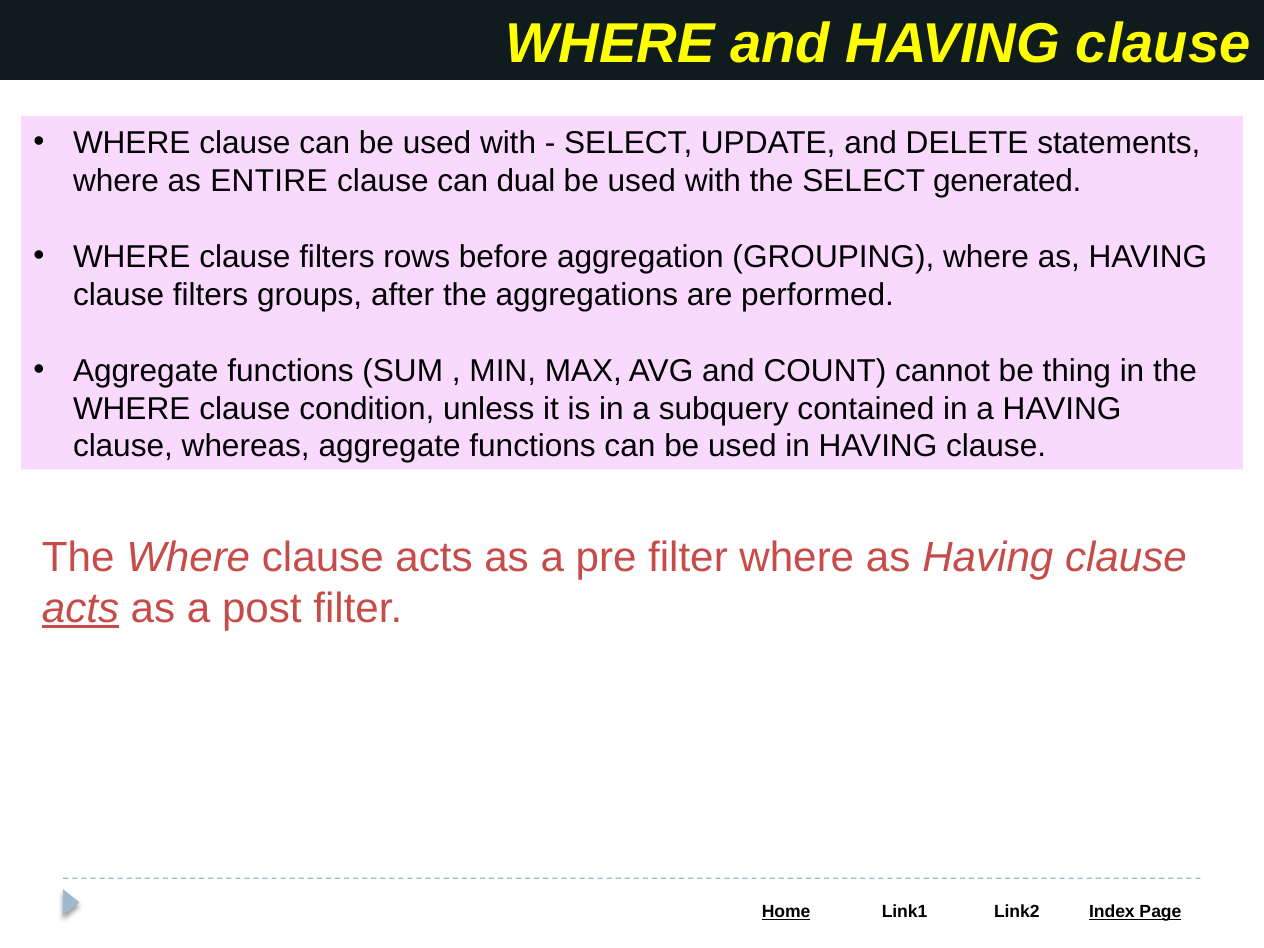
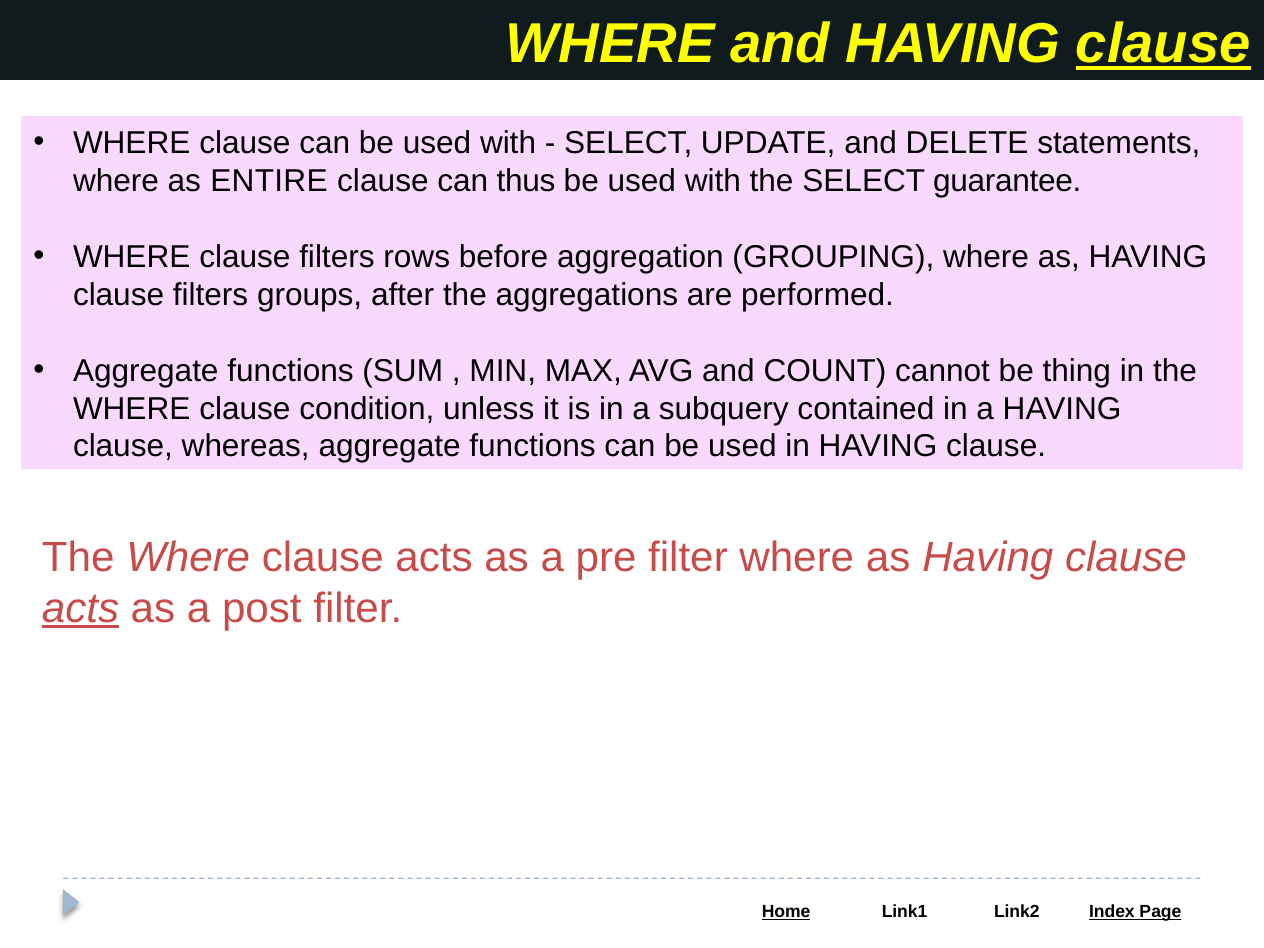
clause at (1163, 44) underline: none -> present
dual: dual -> thus
generated: generated -> guarantee
